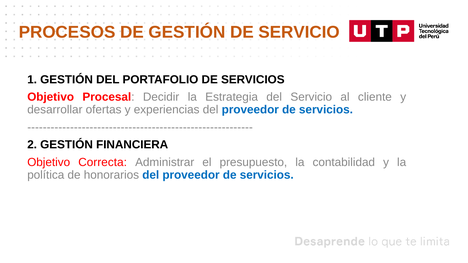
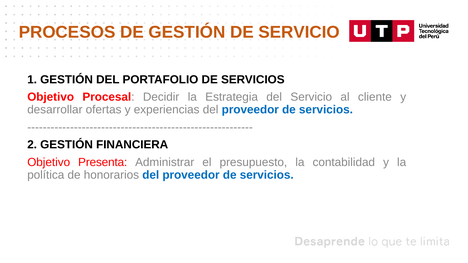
Correcta: Correcta -> Presenta
